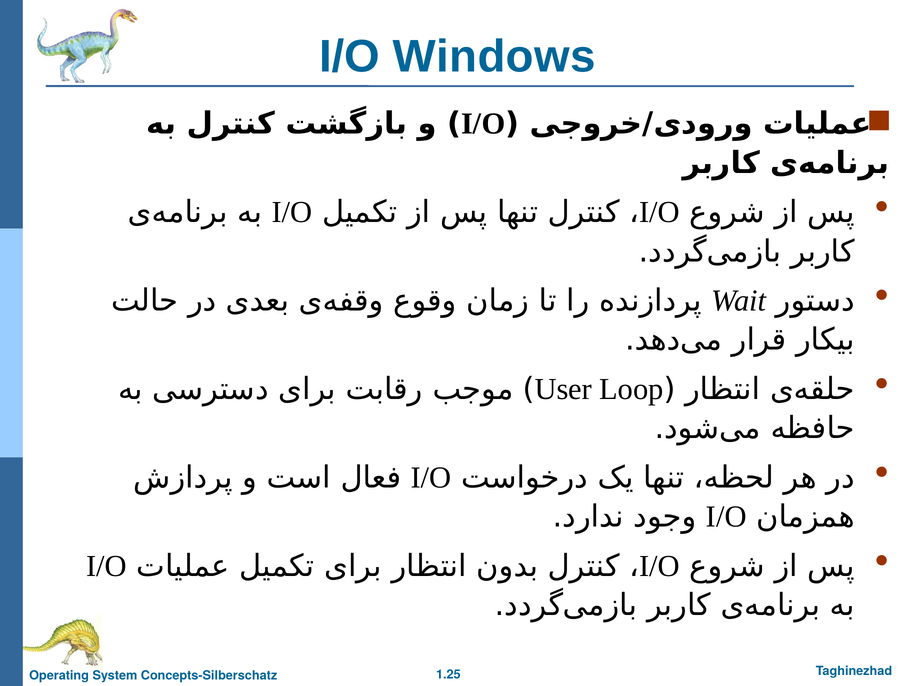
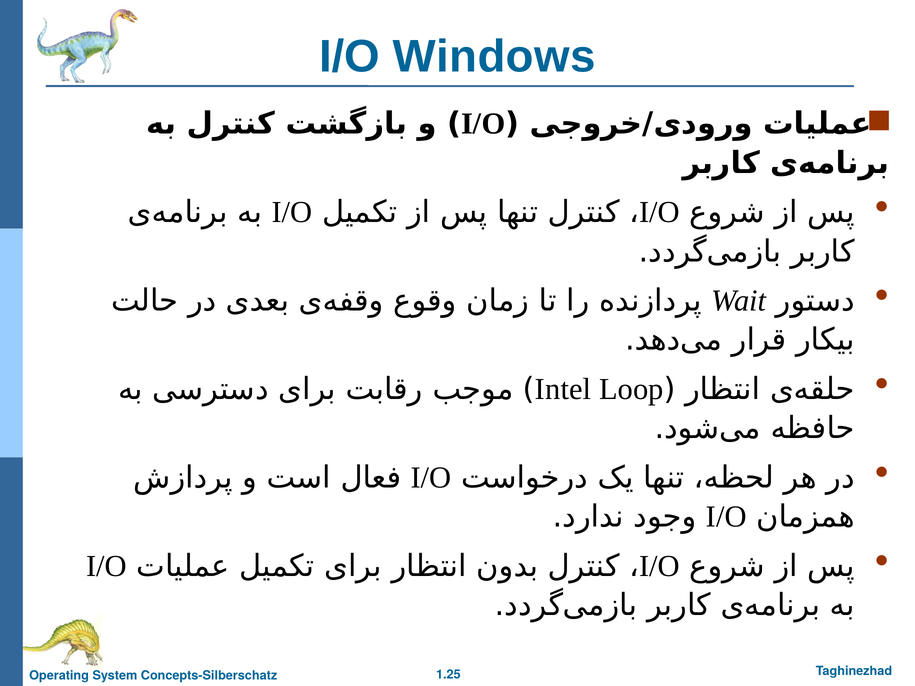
User: User -> Intel
